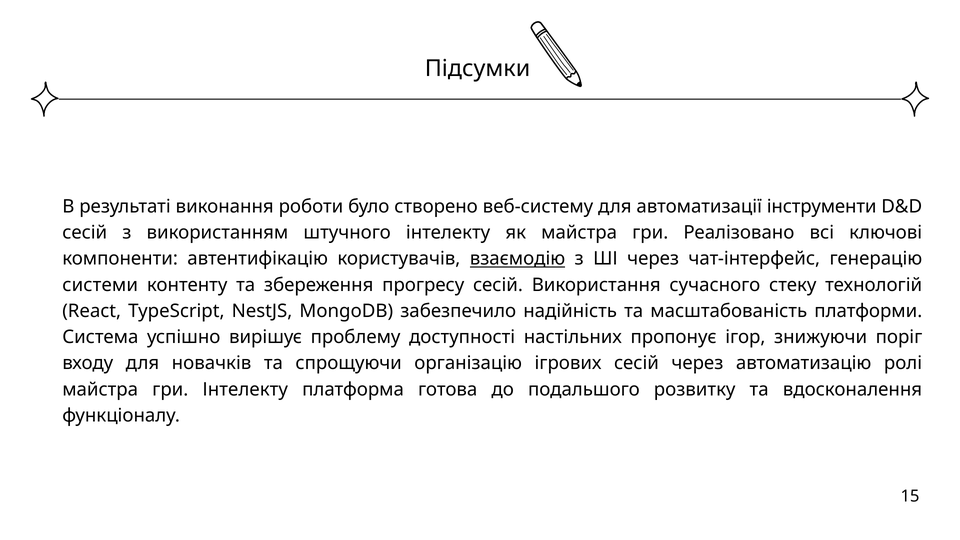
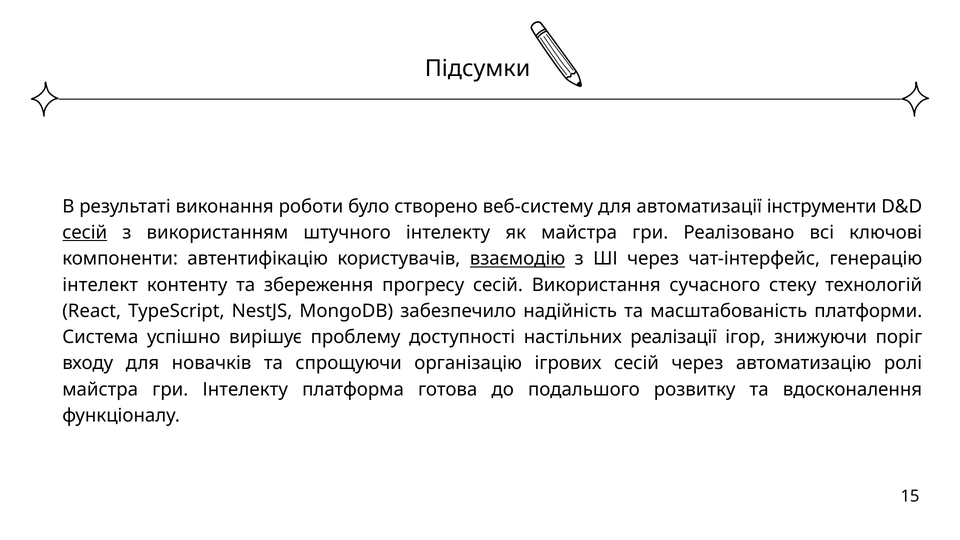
сесій at (85, 233) underline: none -> present
системи: системи -> інтелект
пропонує: пропонує -> реалізації
